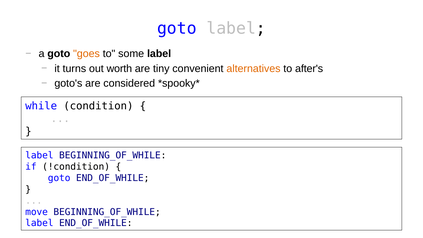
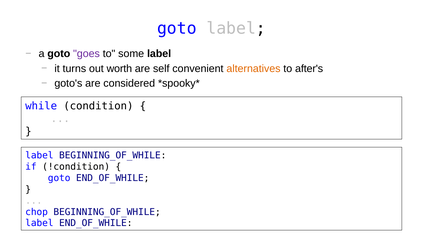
goes colour: orange -> purple
tiny: tiny -> self
move: move -> chop
